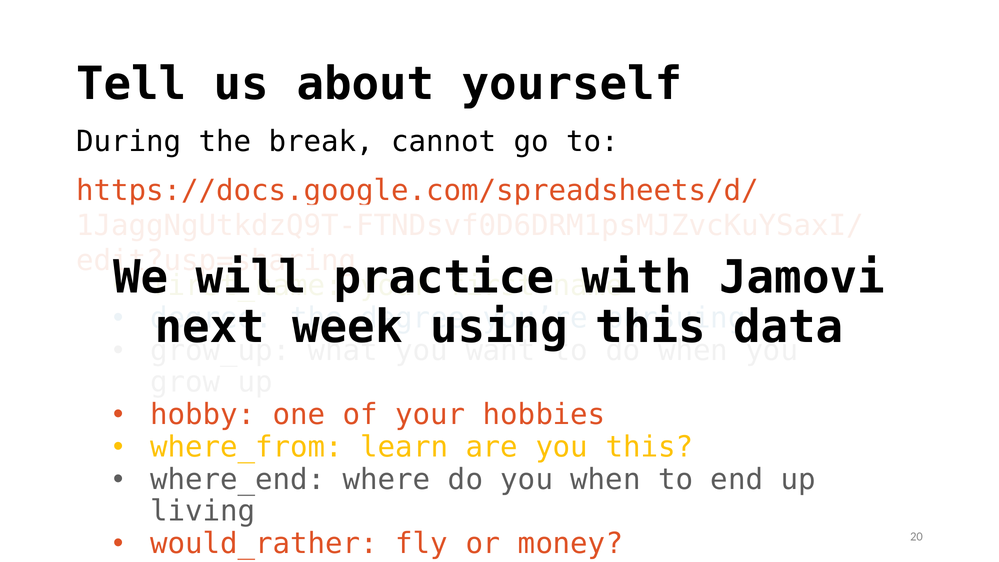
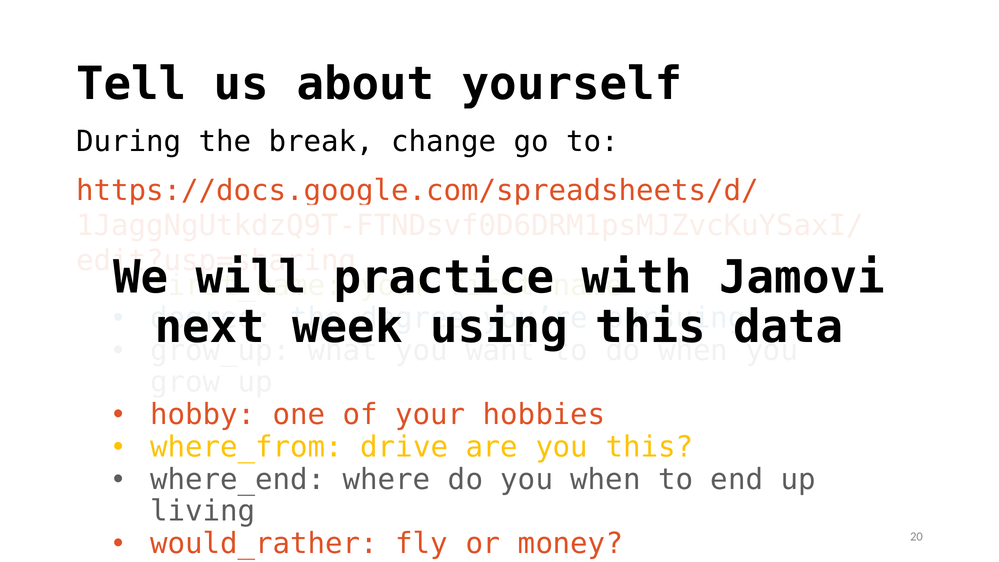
cannot: cannot -> change
learn: learn -> drive
